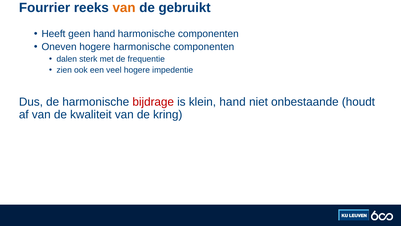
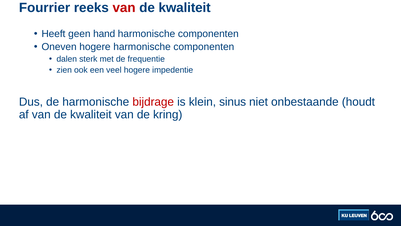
van at (124, 8) colour: orange -> red
gebruikt at (185, 8): gebruikt -> kwaliteit
klein hand: hand -> sinus
